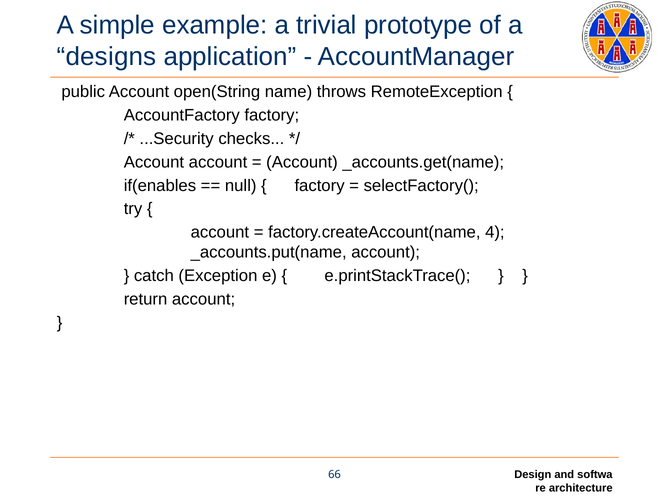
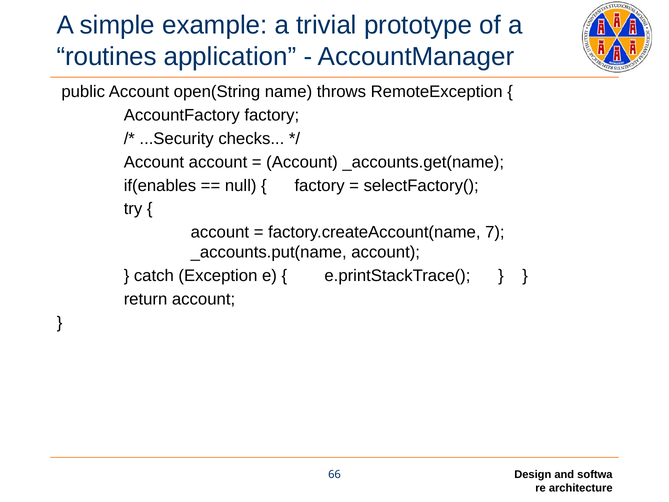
designs: designs -> routines
4: 4 -> 7
